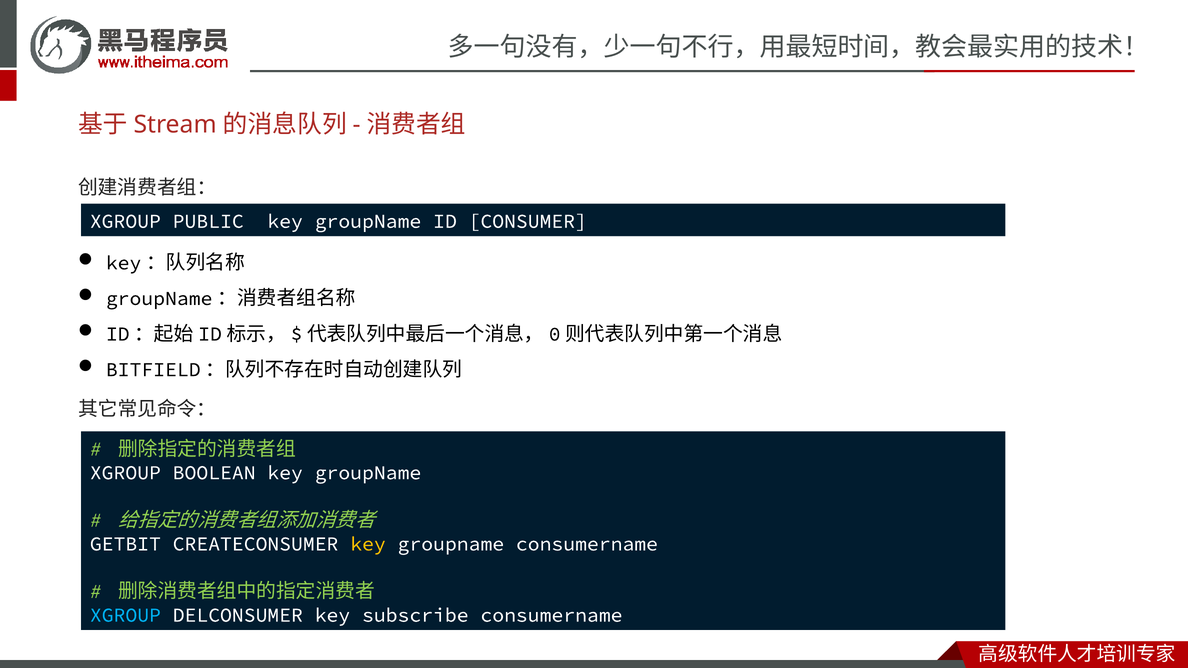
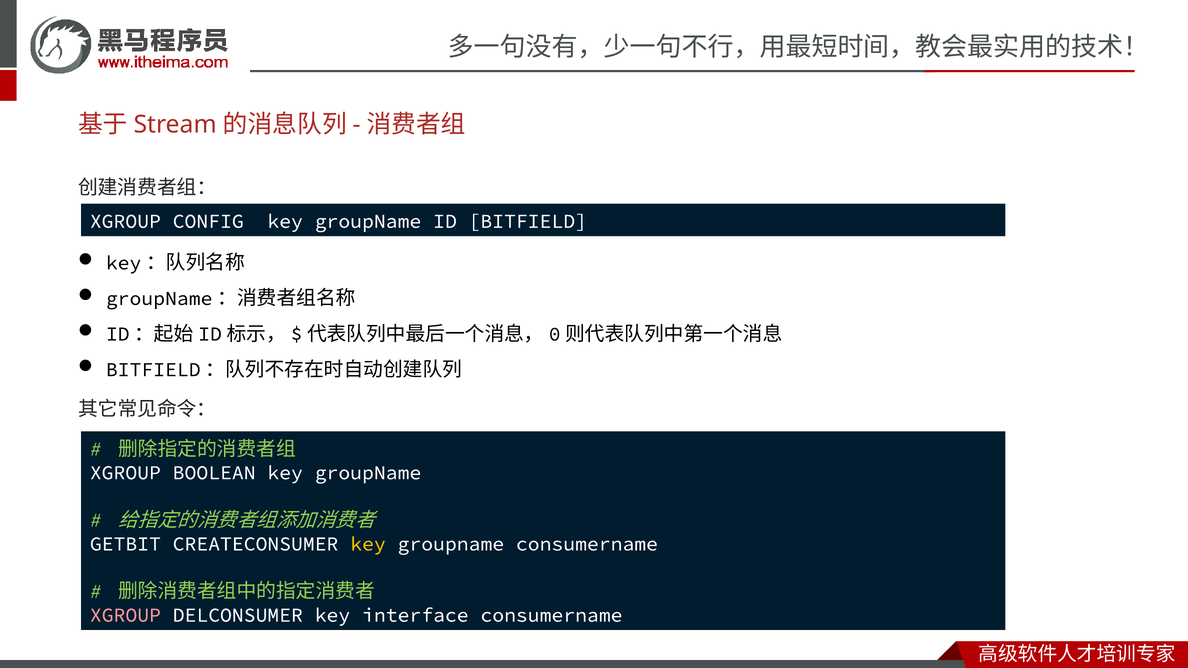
PUBLIC: PUBLIC -> CONFIG
ID CONSUMER: CONSUMER -> BITFIELD
XGROUP at (125, 615) colour: light blue -> pink
subscribe: subscribe -> interface
